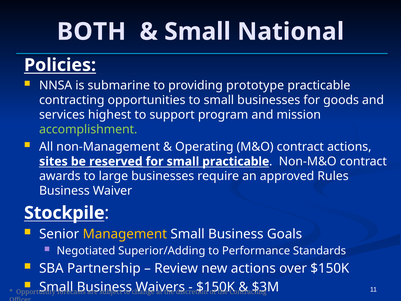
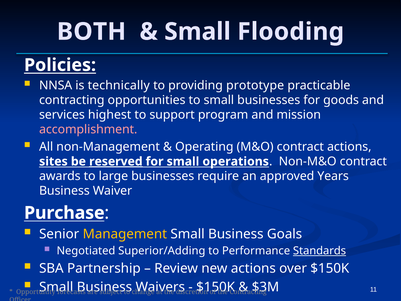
National: National -> Flooding
submarine: submarine -> technically
accomplishment colour: light green -> pink
small practicable: practicable -> operations
Rules: Rules -> Years
Stockpile: Stockpile -> Purchase
Standards underline: none -> present
